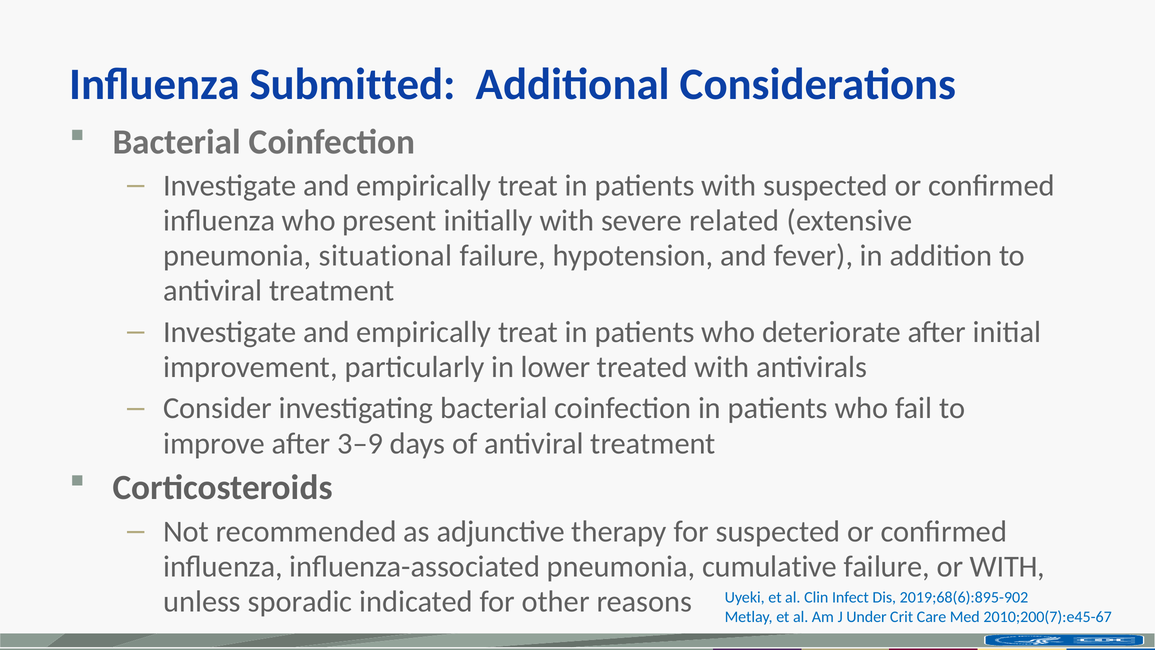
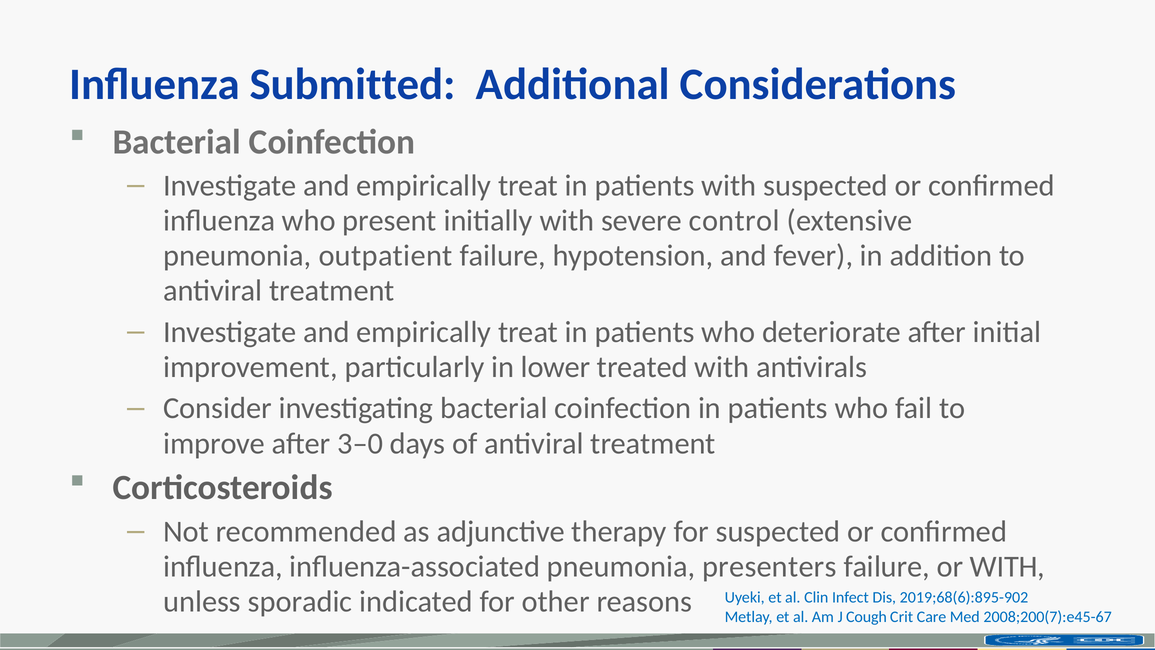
related: related -> control
situational: situational -> outpatient
3–9: 3–9 -> 3–0
cumulative: cumulative -> presenters
Under: Under -> Cough
2010;200(7):e45-67: 2010;200(7):e45-67 -> 2008;200(7):e45-67
